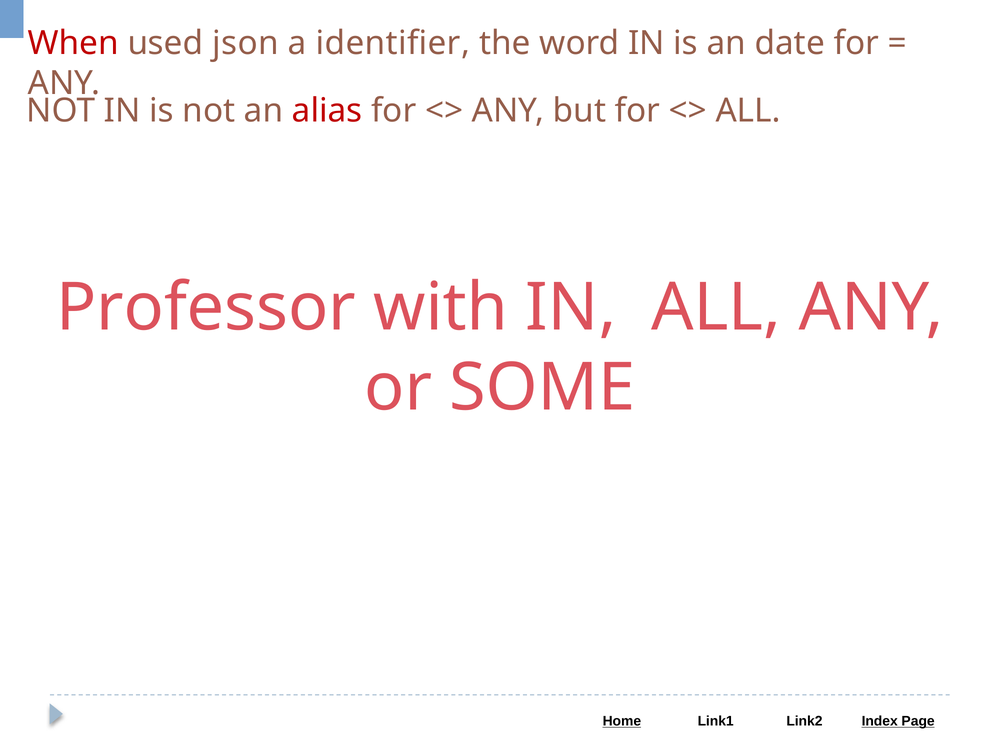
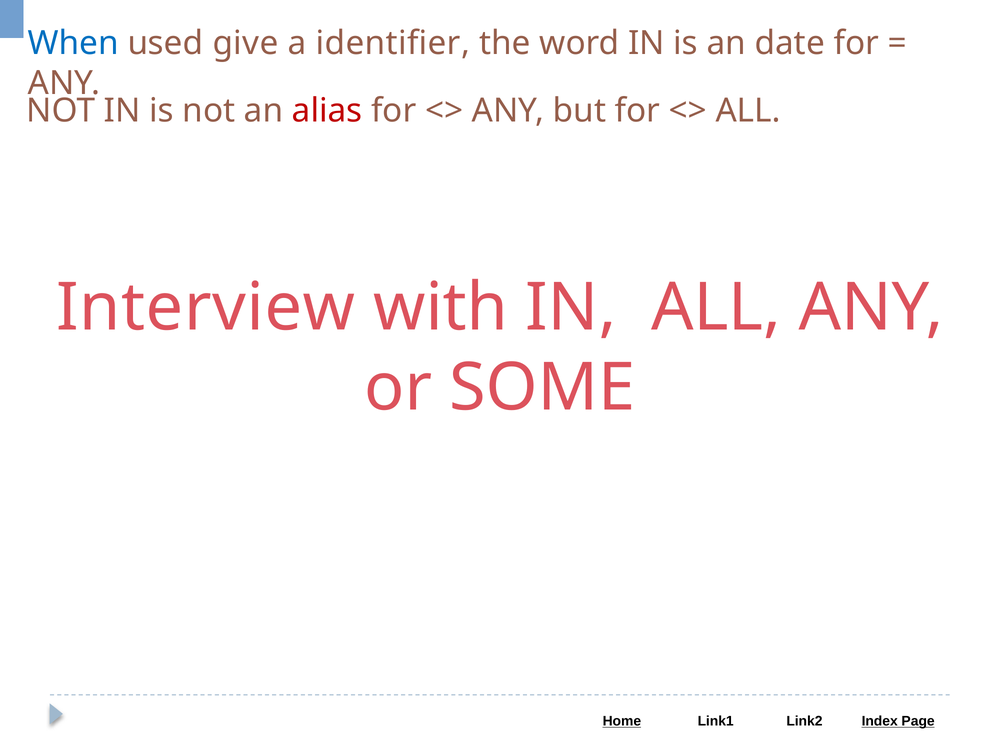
When colour: red -> blue
json: json -> give
Professor: Professor -> Interview
